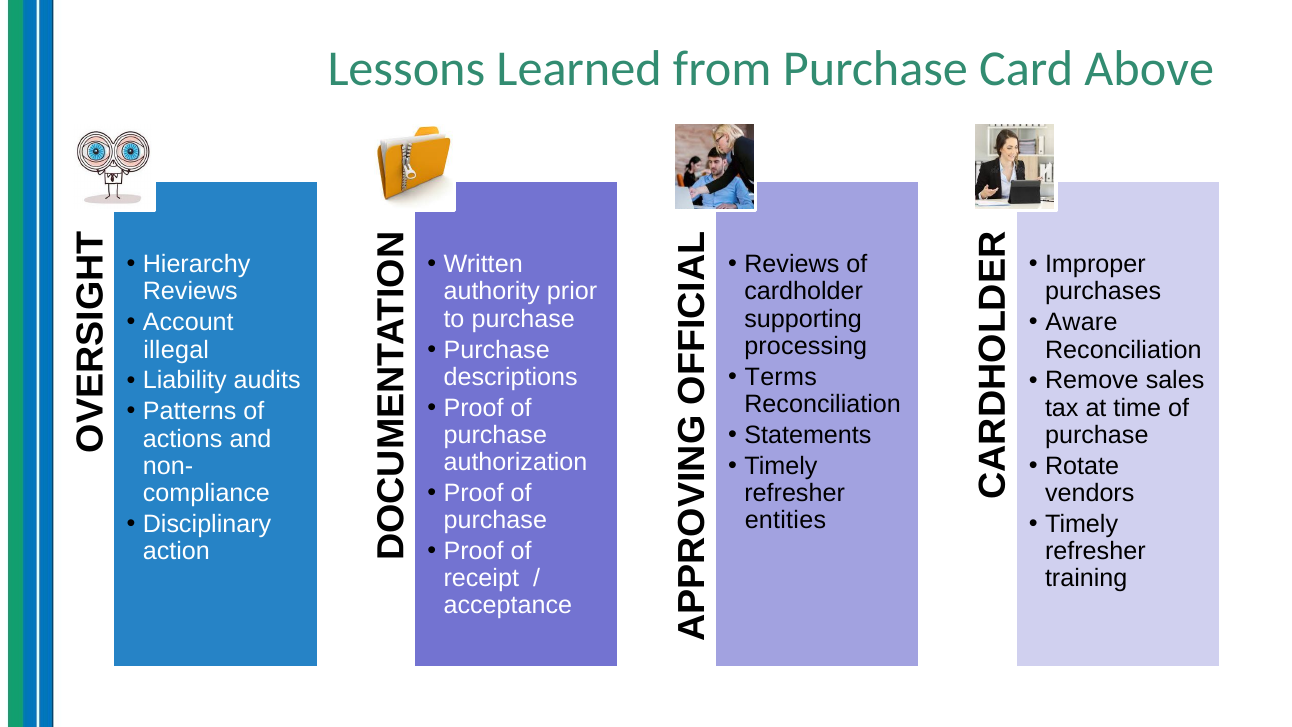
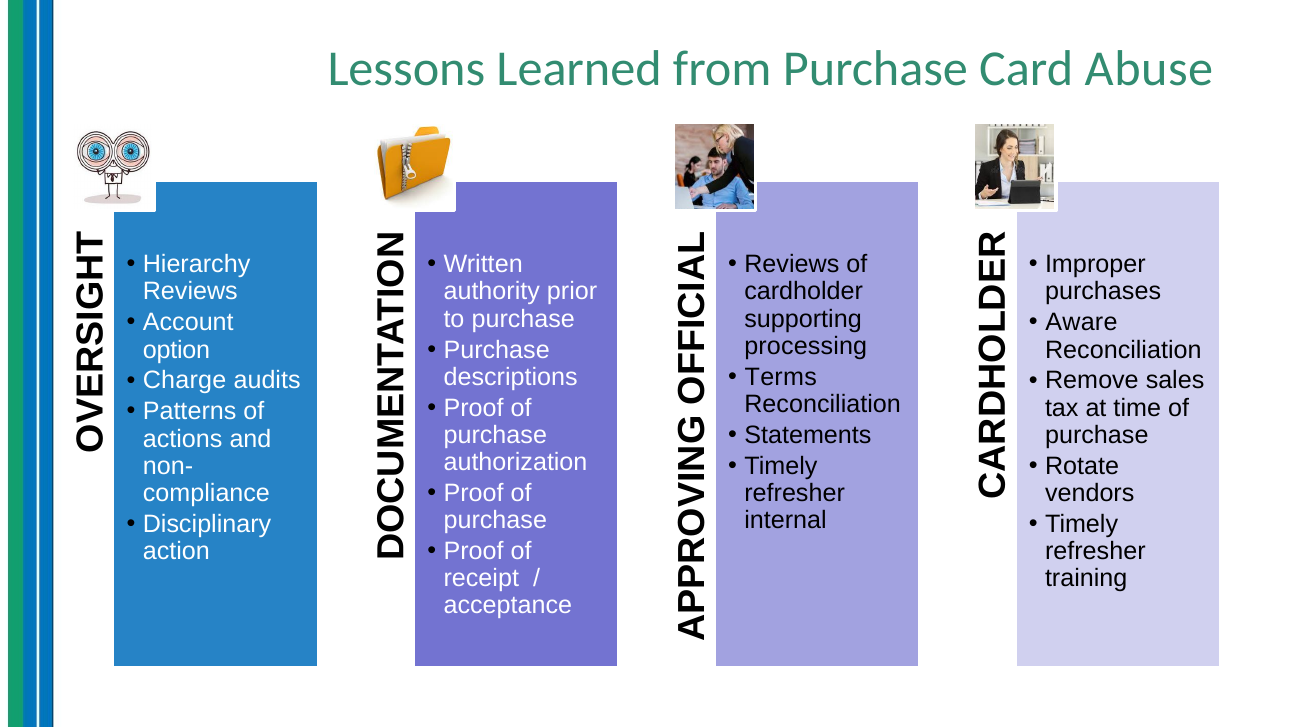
Above: Above -> Abuse
illegal: illegal -> option
Liability: Liability -> Charge
entities: entities -> internal
